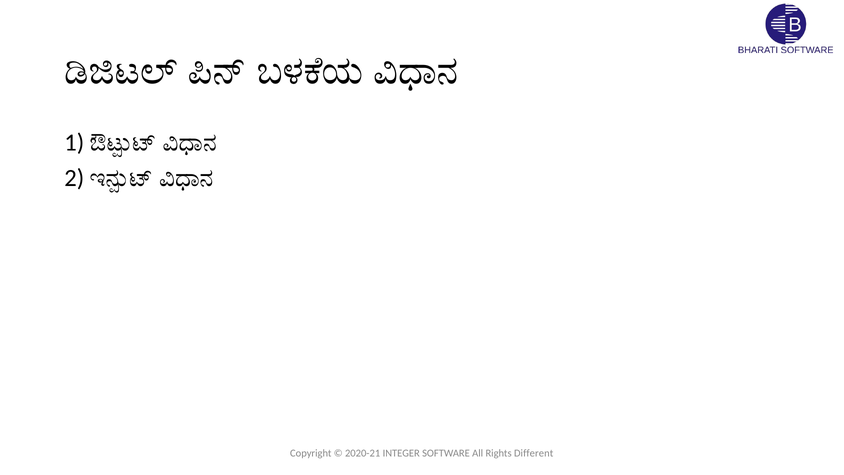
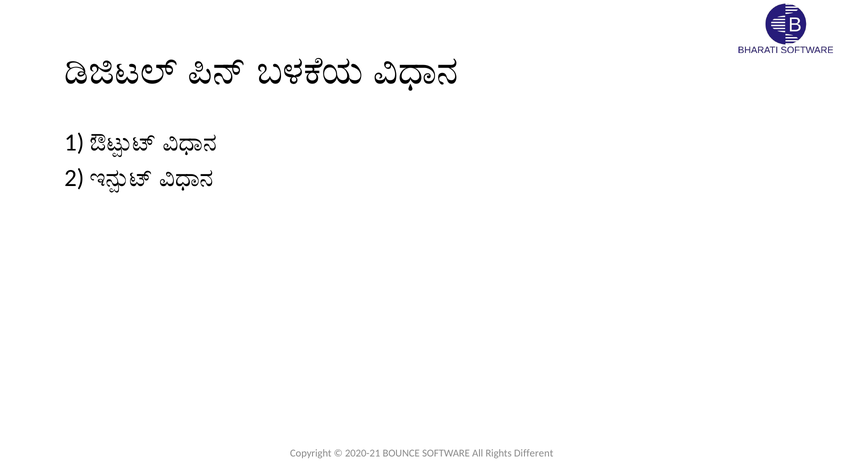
INTEGER: INTEGER -> BOUNCE
